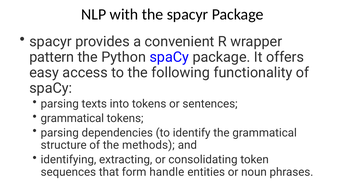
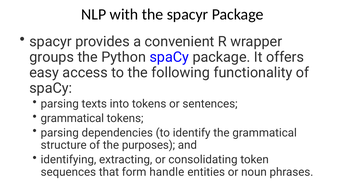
pattern: pattern -> groups
methods: methods -> purposes
